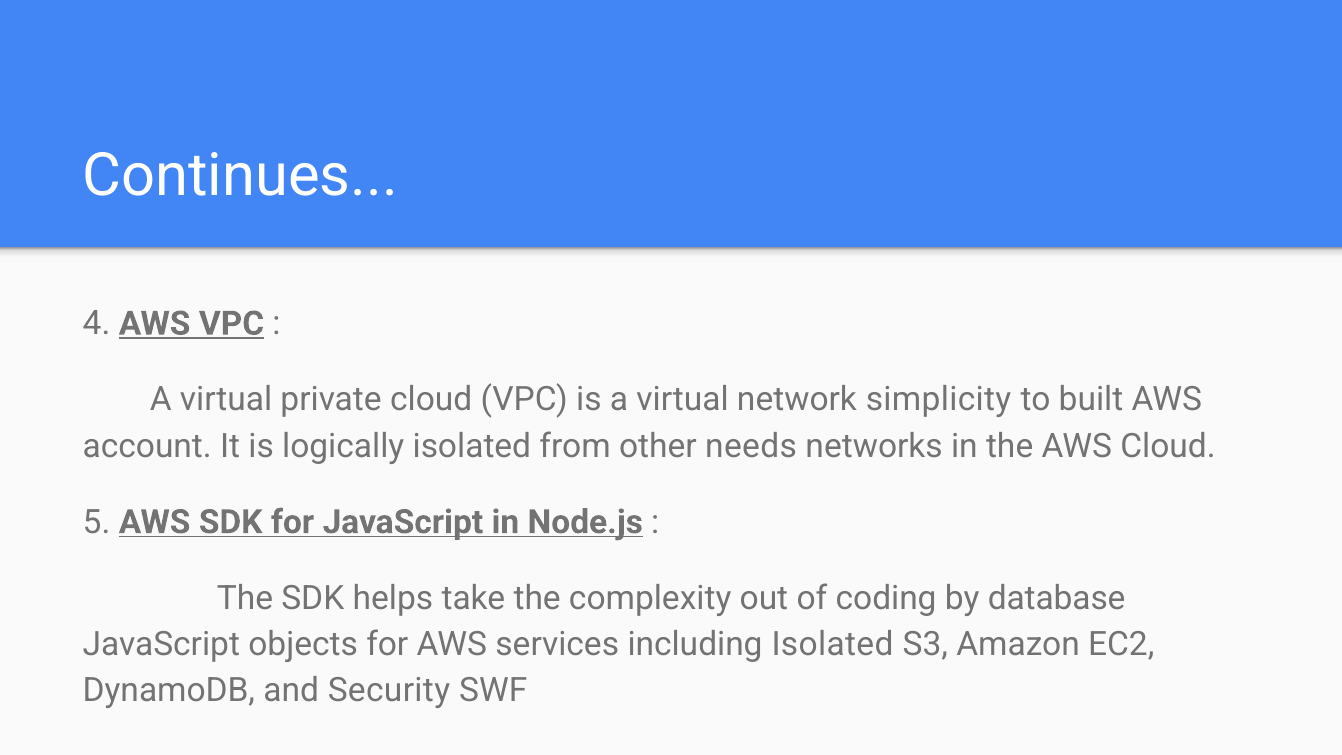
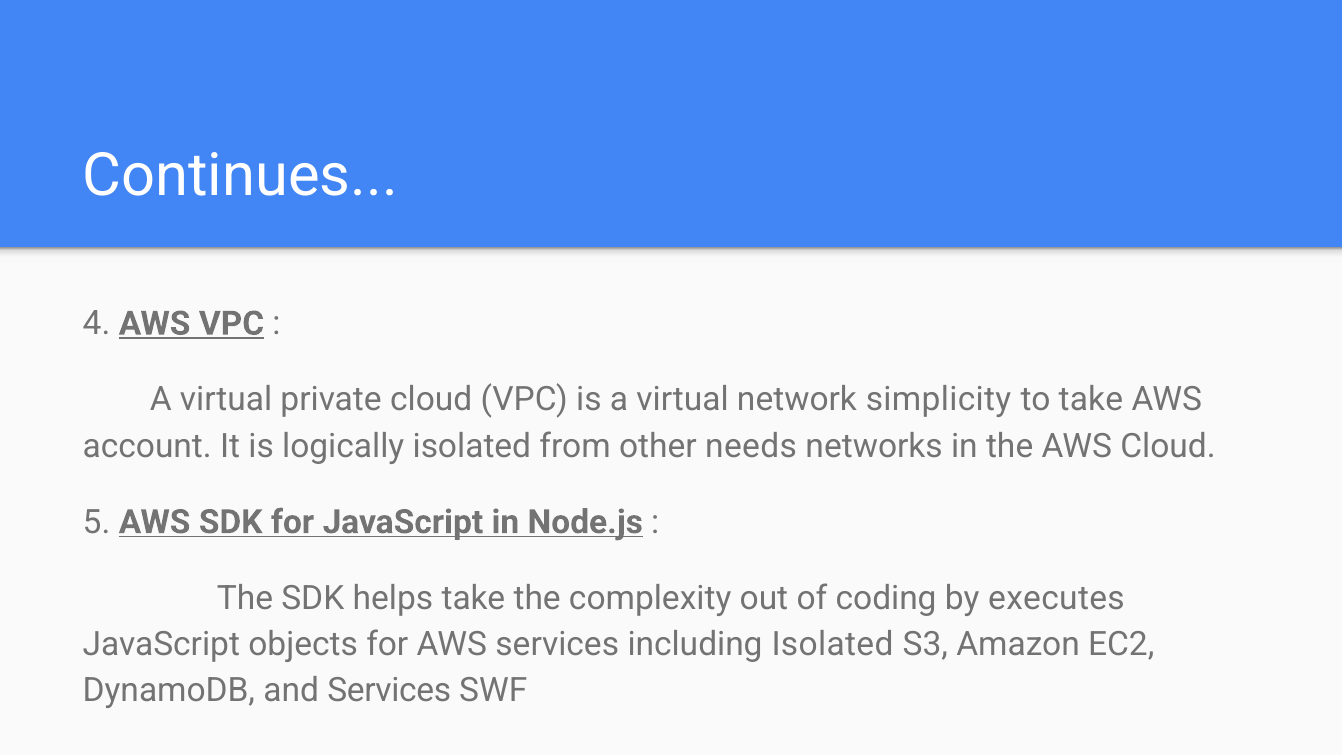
to built: built -> take
database: database -> executes
and Security: Security -> Services
